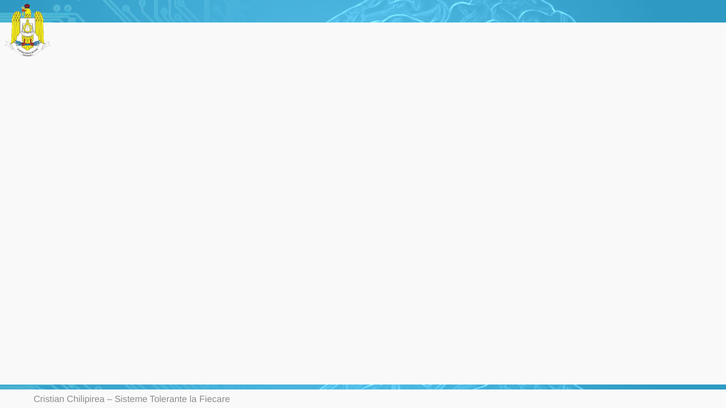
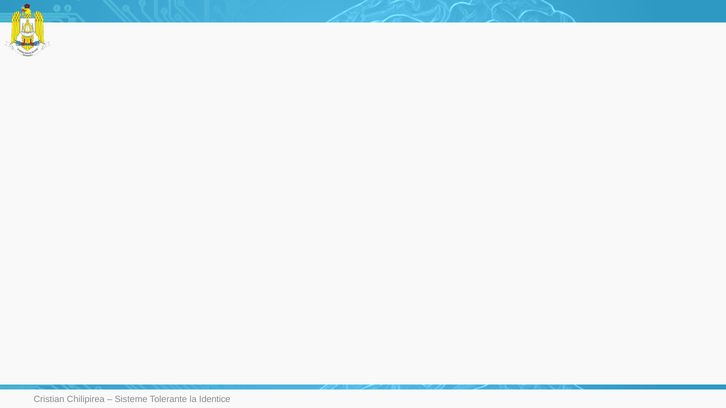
Fiecare: Fiecare -> Identice
